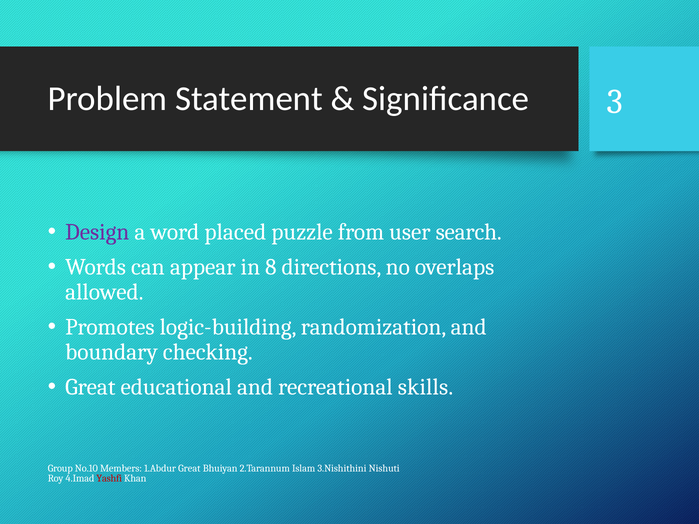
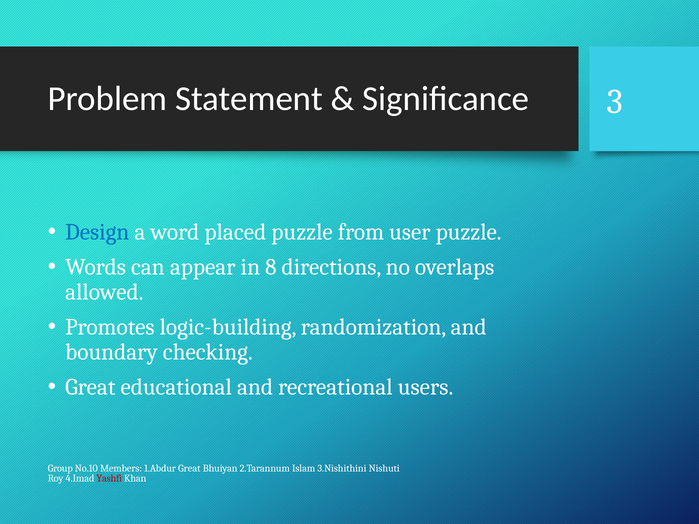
Design colour: purple -> blue
user search: search -> puzzle
skills: skills -> users
